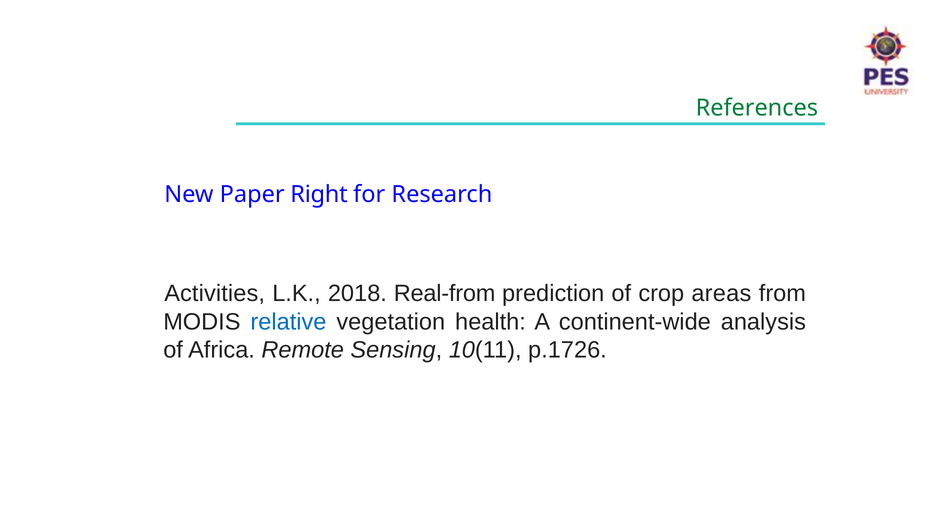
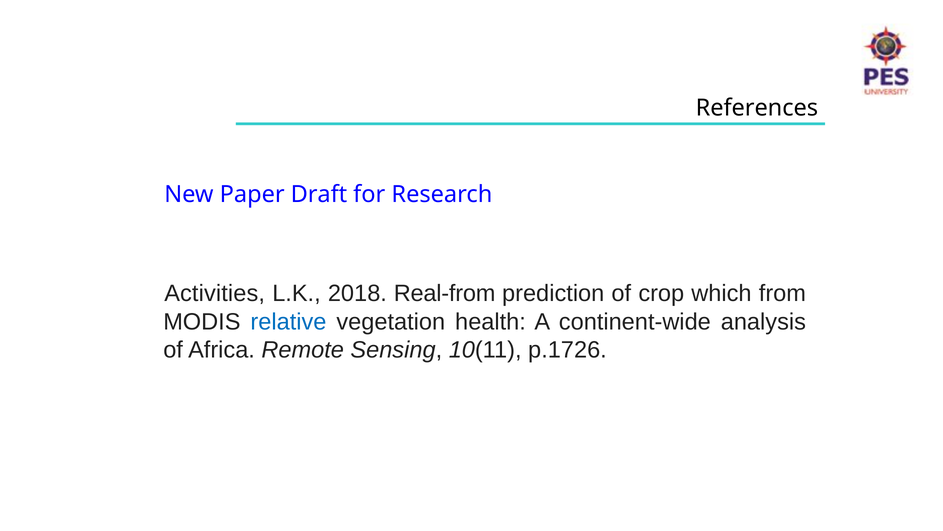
References colour: green -> black
Right: Right -> Draft
areas: areas -> which
